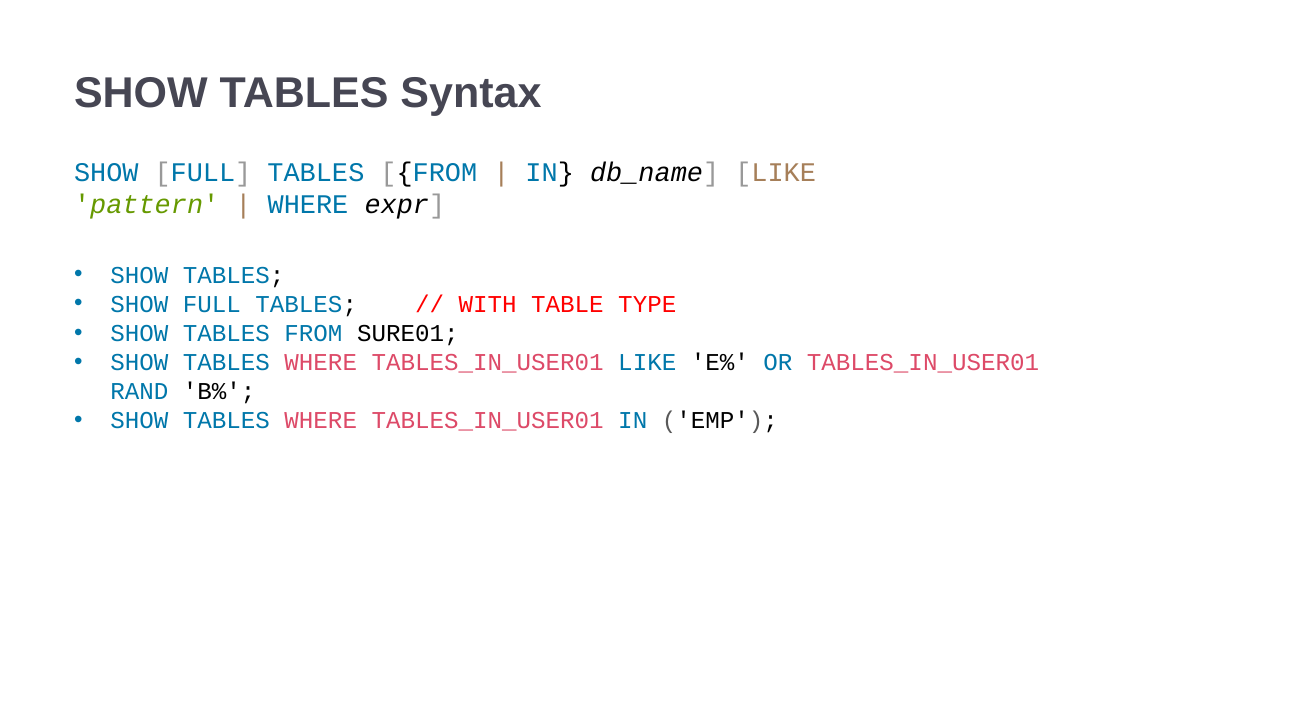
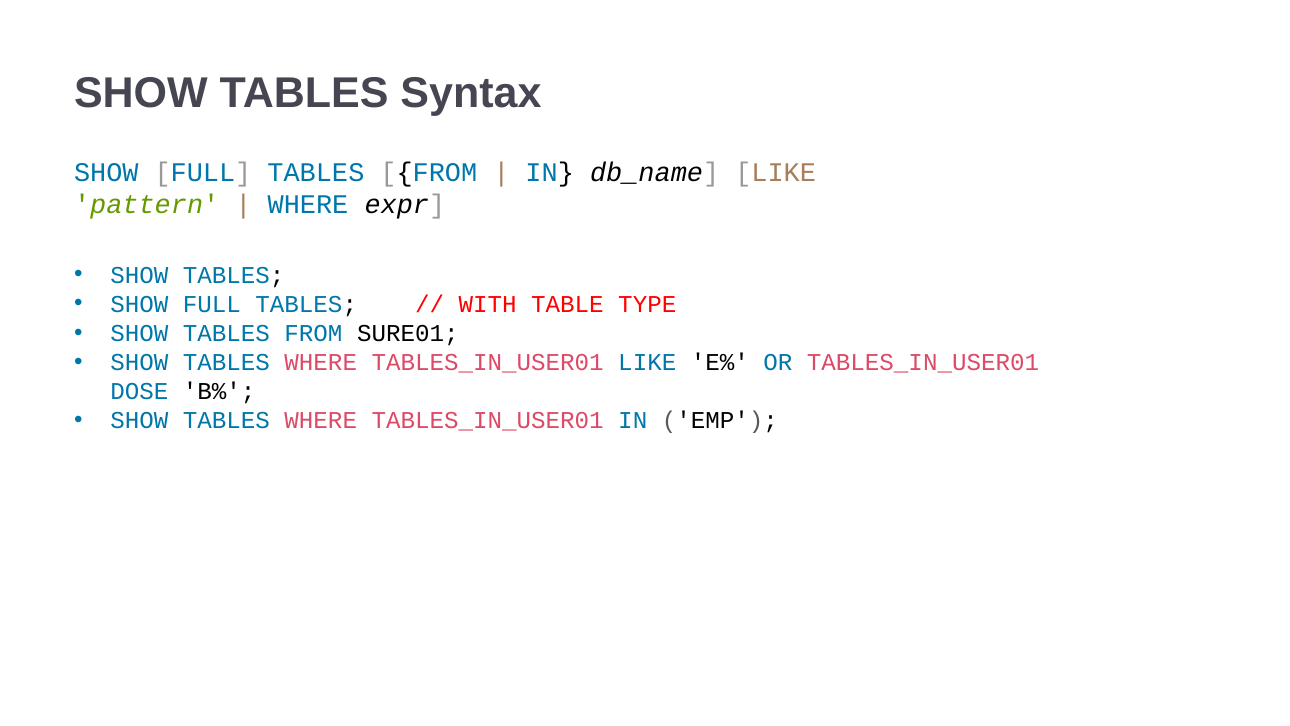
RAND: RAND -> DOSE
